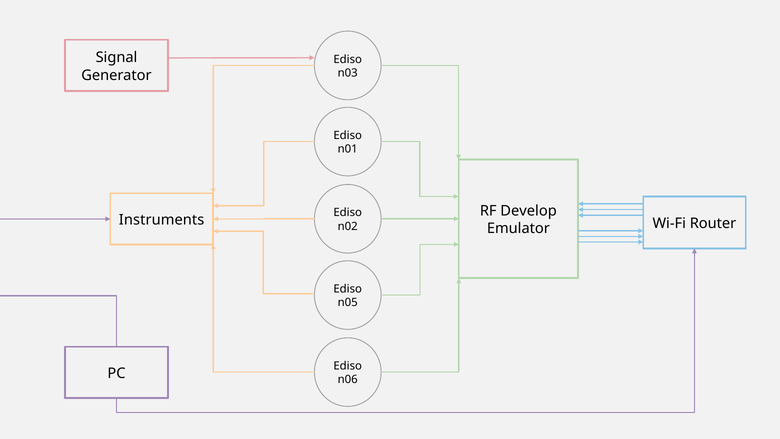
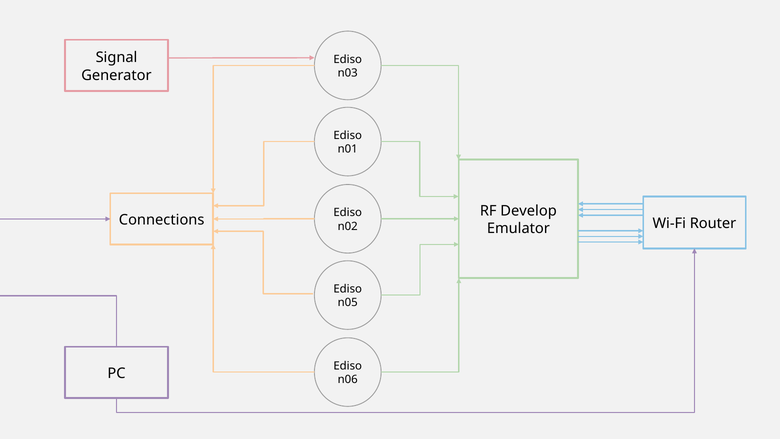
Instruments: Instruments -> Connections
